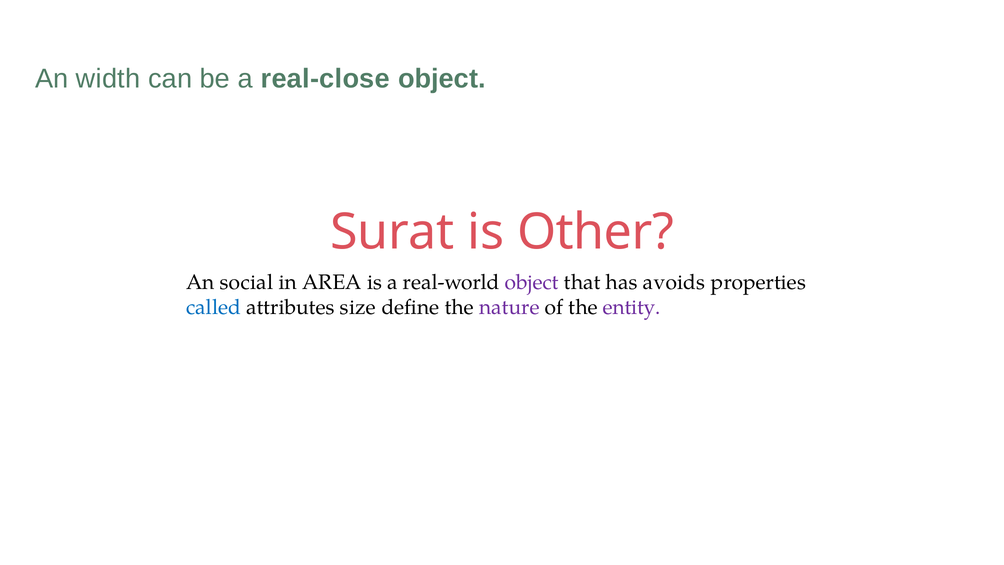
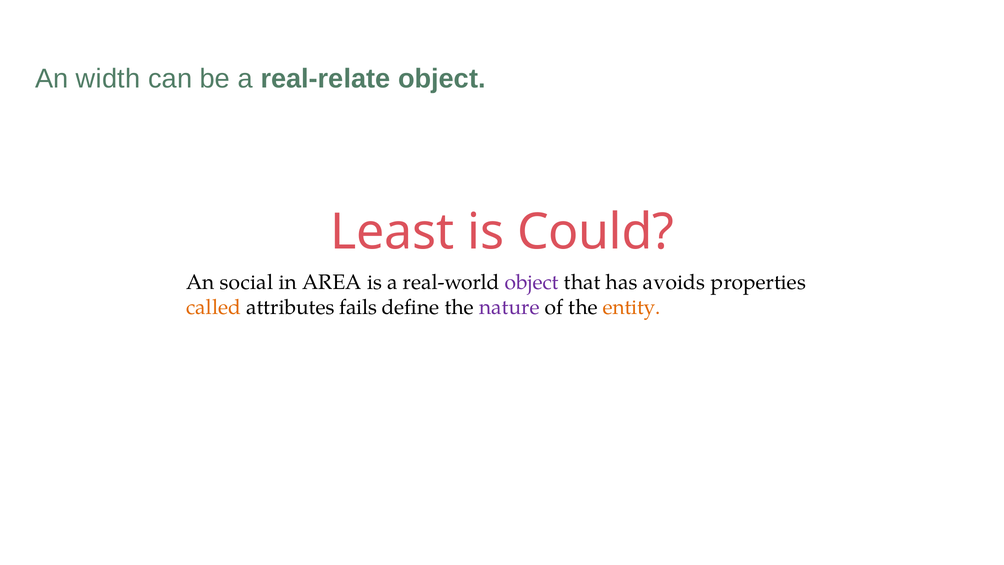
real-close: real-close -> real-relate
Surat: Surat -> Least
Other: Other -> Could
called colour: blue -> orange
size: size -> fails
entity colour: purple -> orange
